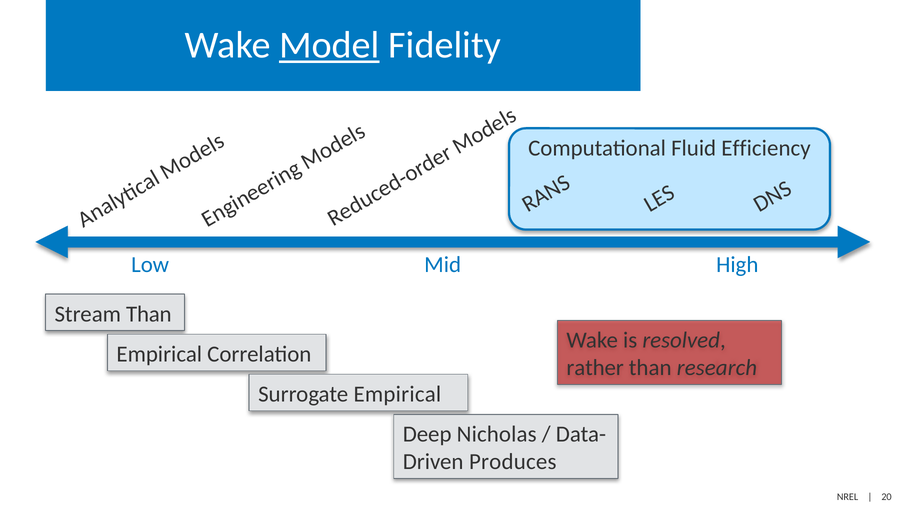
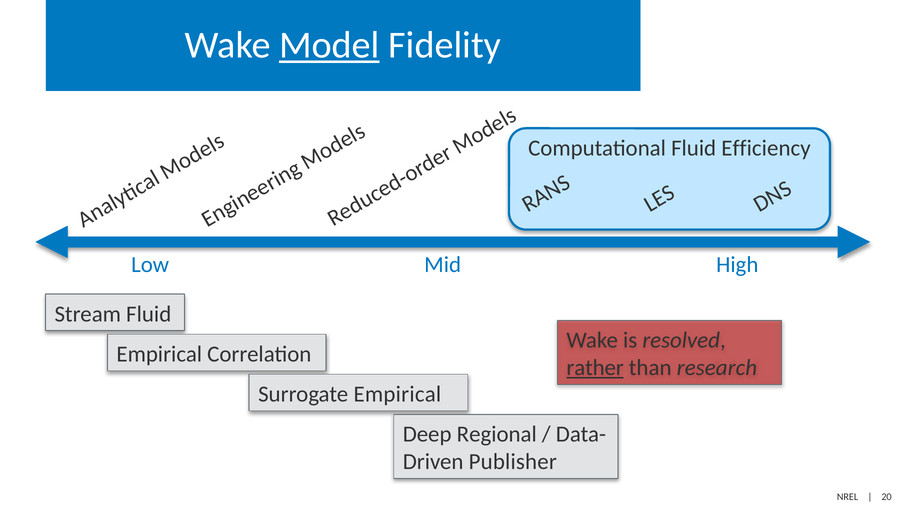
Stream Than: Than -> Fluid
rather underline: none -> present
Nicholas: Nicholas -> Regional
Produces: Produces -> Publisher
